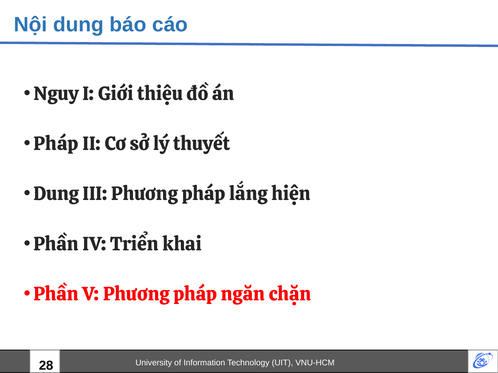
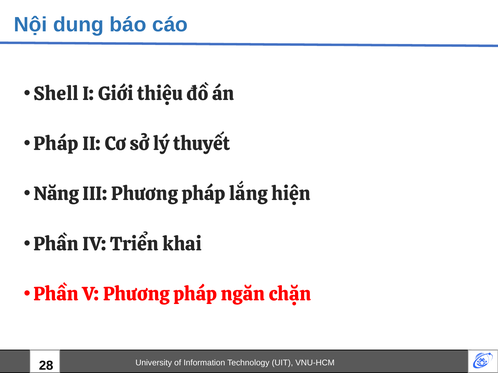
Nguy: Nguy -> Shell
Dung at (56, 194): Dung -> Năng
